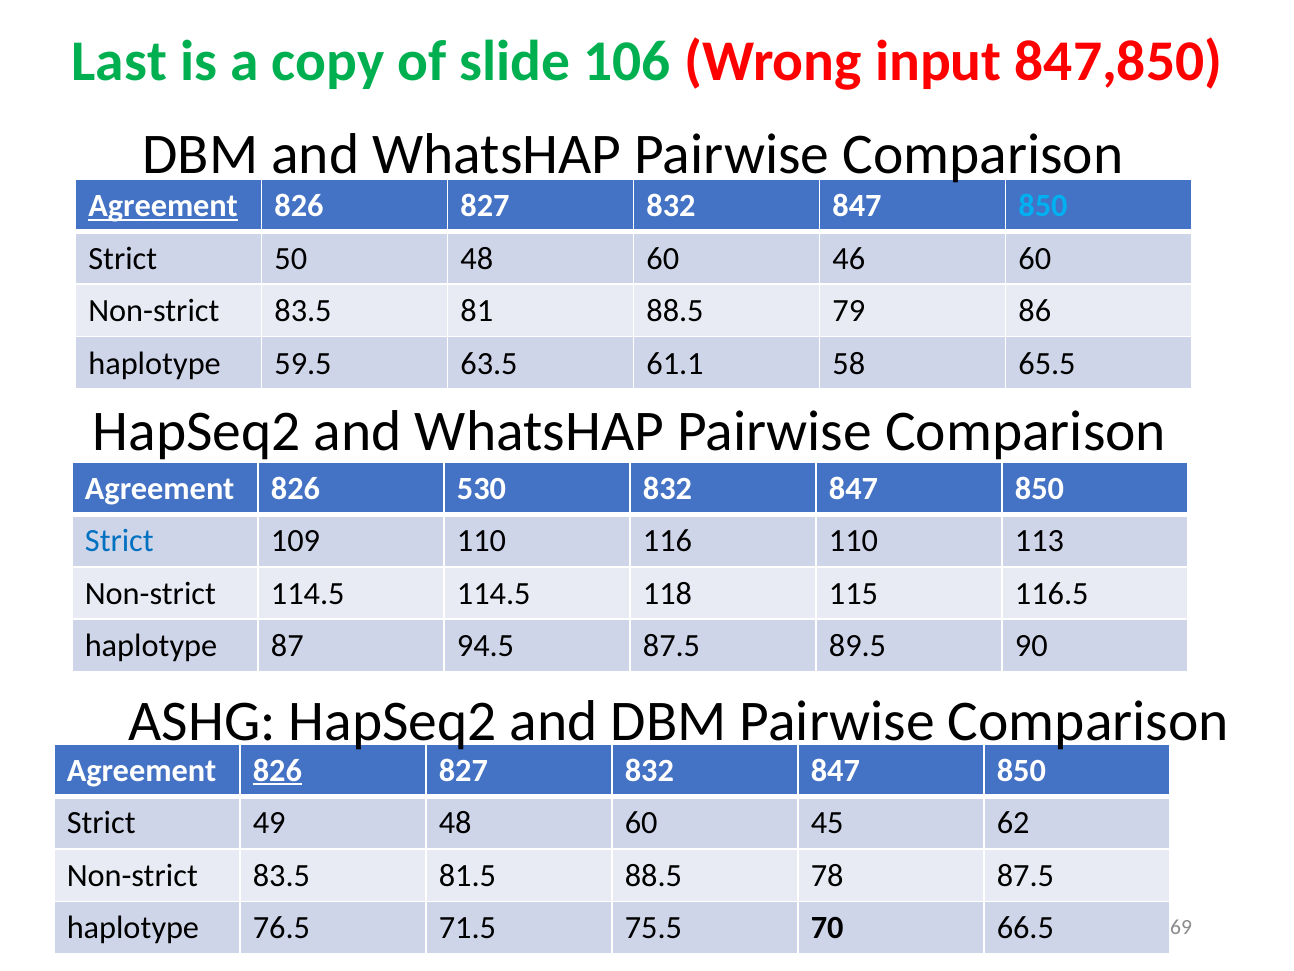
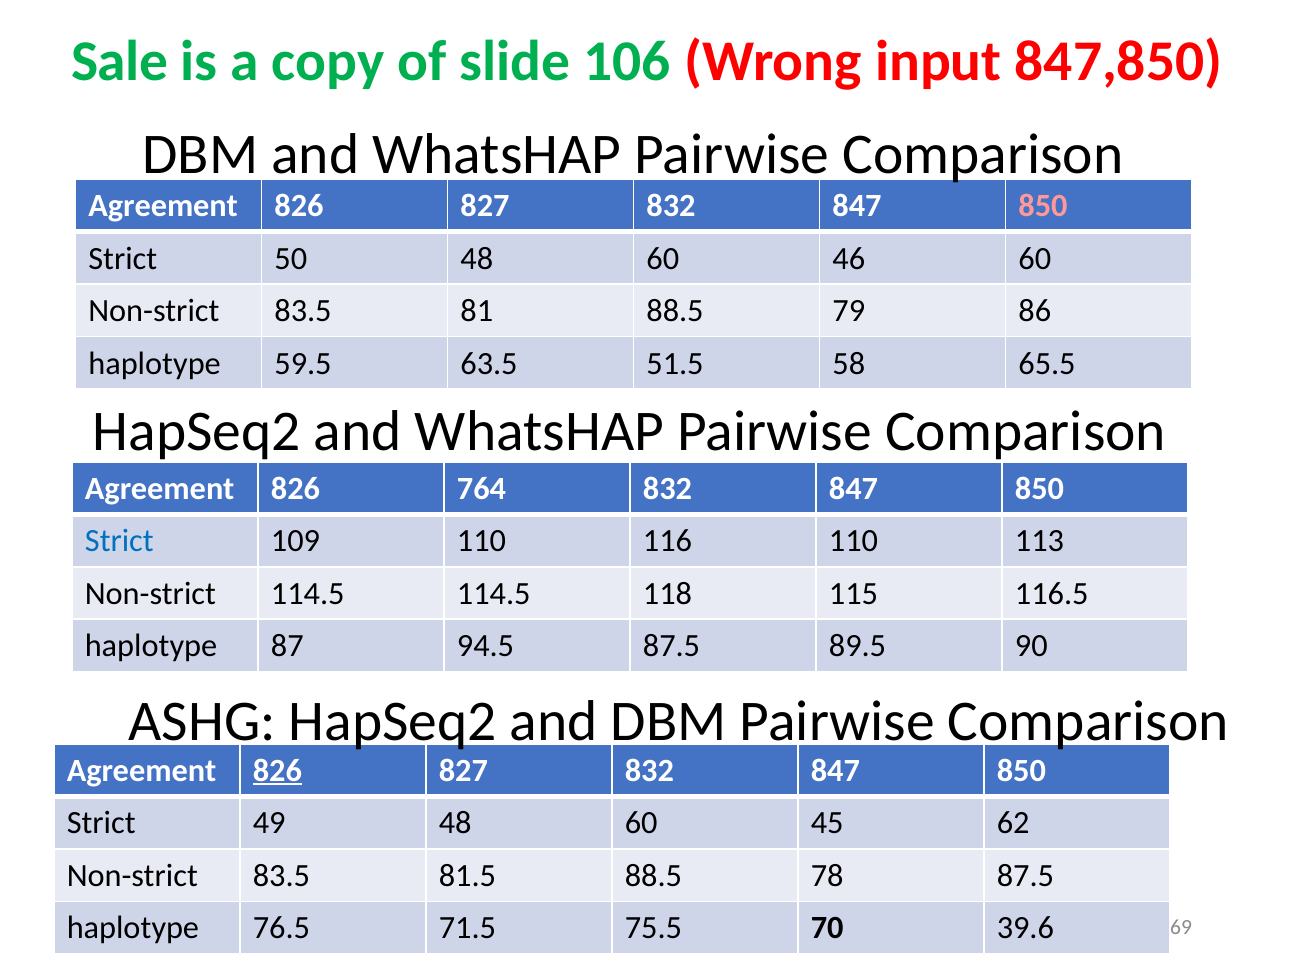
Last: Last -> Sale
Agreement at (163, 206) underline: present -> none
850 at (1043, 206) colour: light blue -> pink
61.1: 61.1 -> 51.5
530: 530 -> 764
66.5: 66.5 -> 39.6
